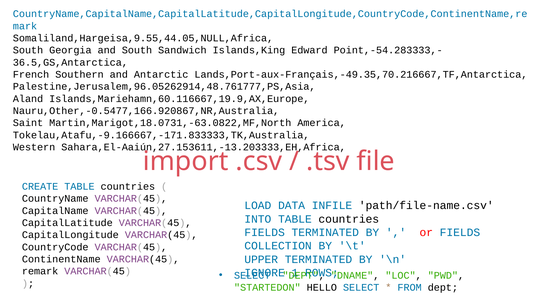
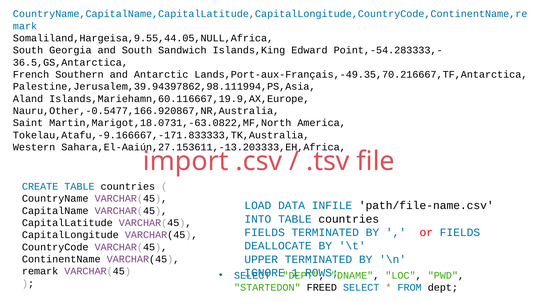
Palestine,Jerusalem,96.05262914,48.761777,PS,Asia: Palestine,Jerusalem,96.05262914,48.761777,PS,Asia -> Palestine,Jerusalem,39.94397862,98.111994,PS,Asia
COLLECTION: COLLECTION -> DEALLOCATE
HELLO: HELLO -> FREED
